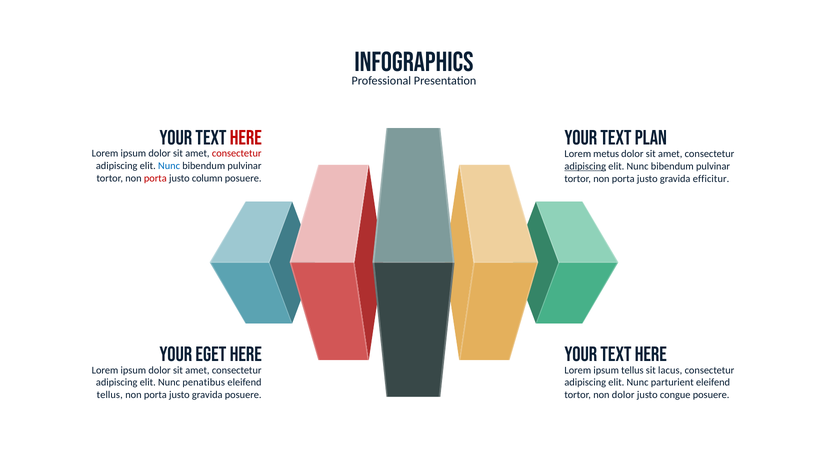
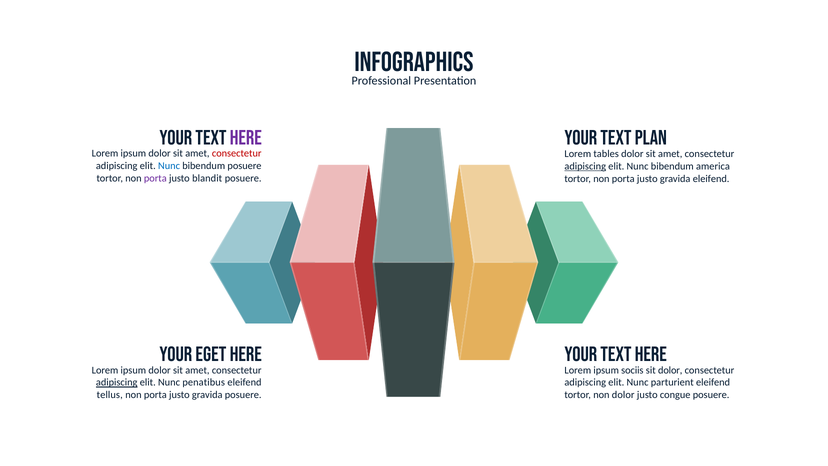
here at (246, 138) colour: red -> purple
metus: metus -> tables
pulvinar at (244, 166): pulvinar -> posuere
pulvinar at (713, 166): pulvinar -> america
porta at (155, 178) colour: red -> purple
column: column -> blandit
gravida efficitur: efficitur -> eleifend
ipsum tellus: tellus -> sociis
sit lacus: lacus -> dolor
adipiscing at (117, 382) underline: none -> present
